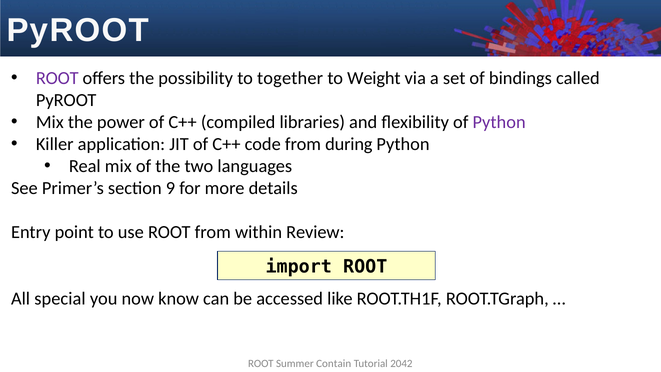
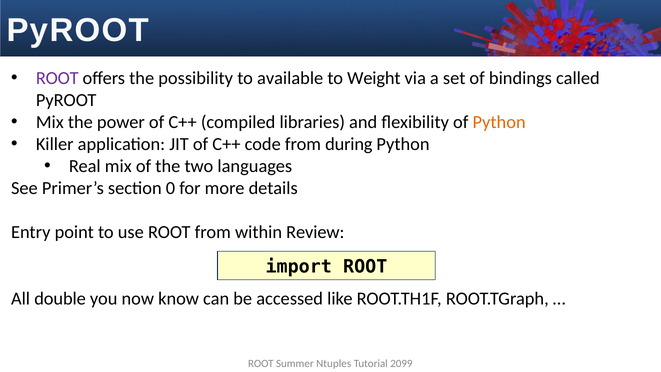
together: together -> available
Python at (499, 122) colour: purple -> orange
9: 9 -> 0
special: special -> double
Contain: Contain -> Ntuples
2042: 2042 -> 2099
